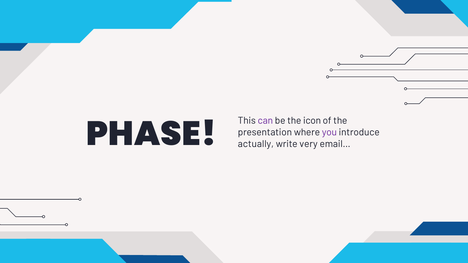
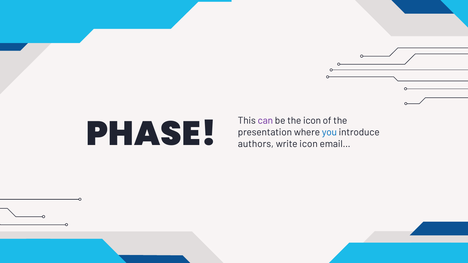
you colour: purple -> blue
actually: actually -> authors
write very: very -> icon
